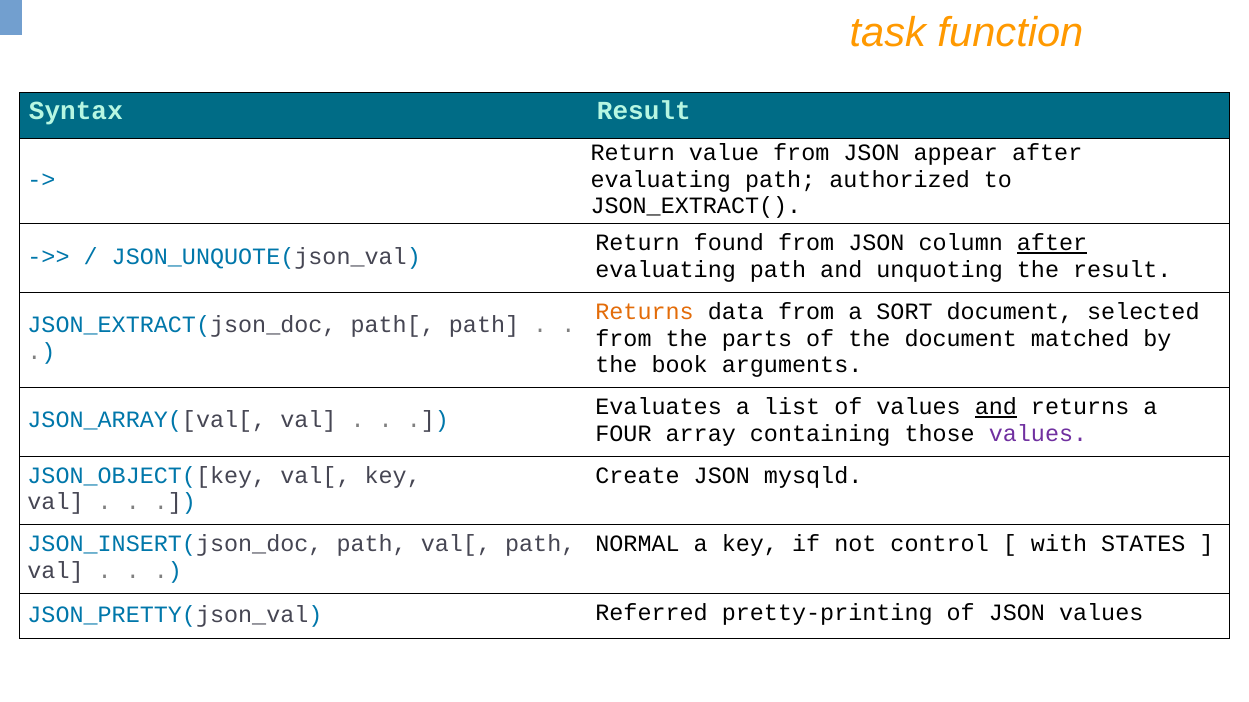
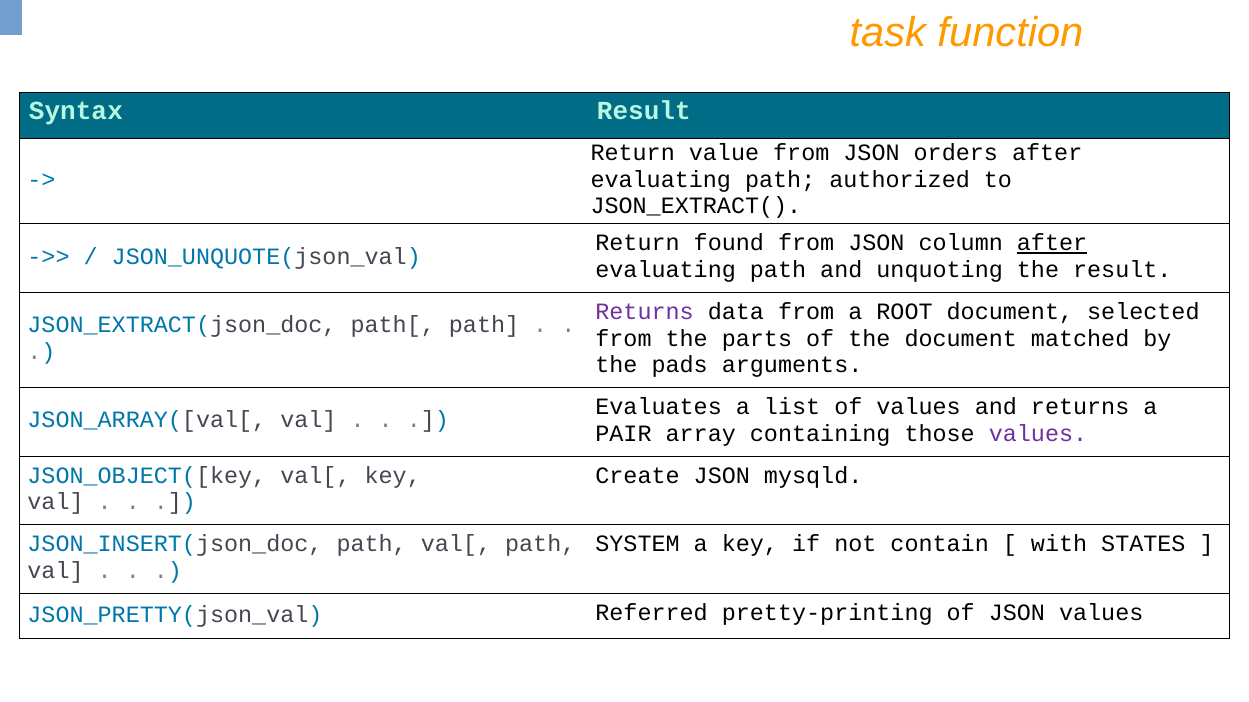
appear: appear -> orders
Returns at (645, 312) colour: orange -> purple
SORT: SORT -> ROOT
book: book -> pads
and at (996, 407) underline: present -> none
FOUR: FOUR -> PAIR
NORMAL: NORMAL -> SYSTEM
control: control -> contain
